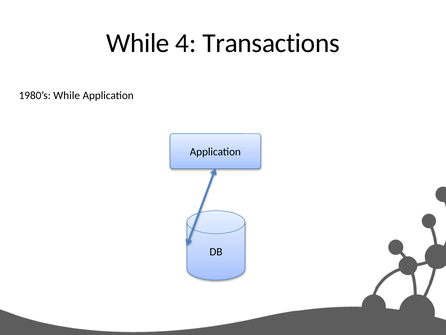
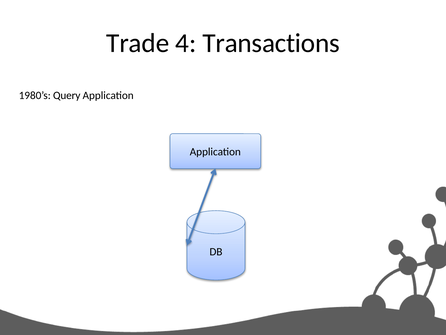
While at (138, 43): While -> Trade
1980’s While: While -> Query
